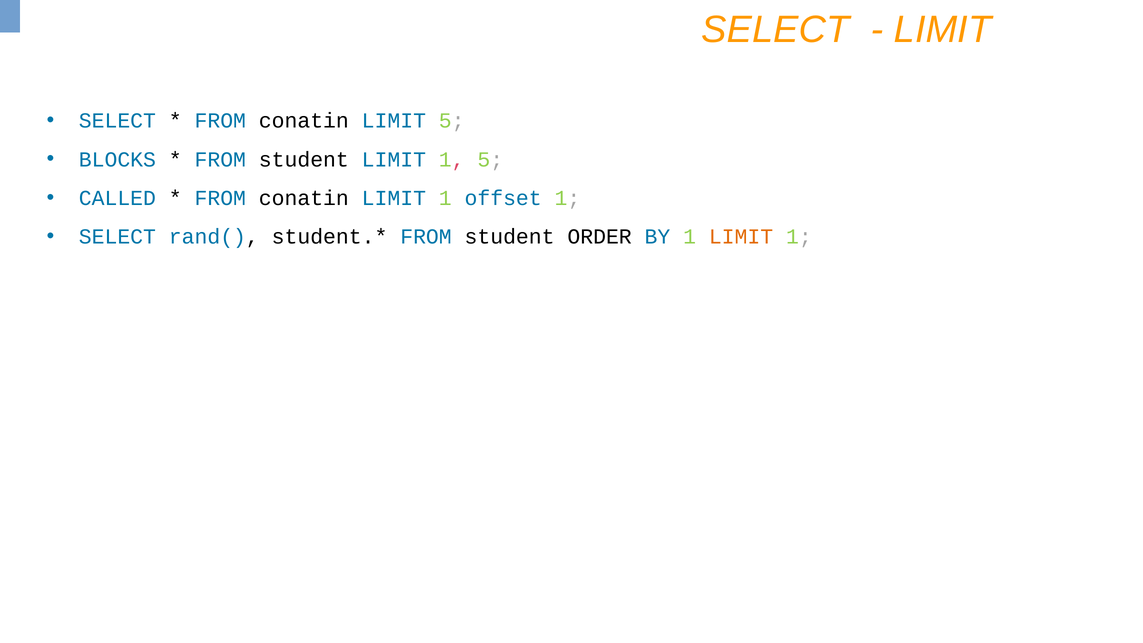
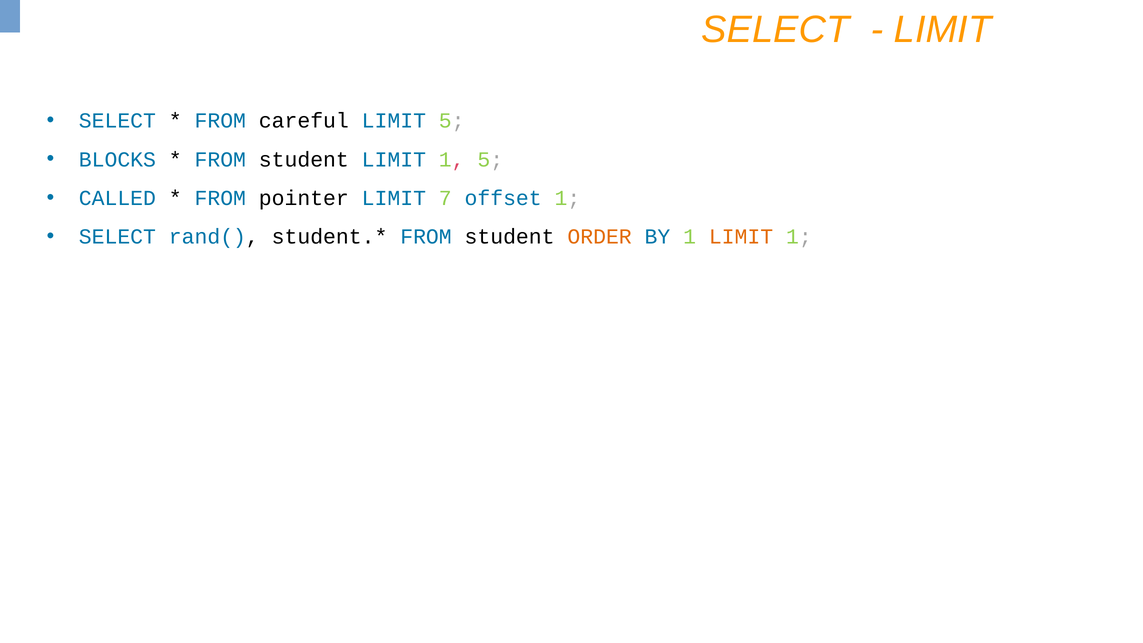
conatin at (304, 121): conatin -> careful
conatin at (304, 198): conatin -> pointer
1 at (445, 198): 1 -> 7
ORDER colour: black -> orange
